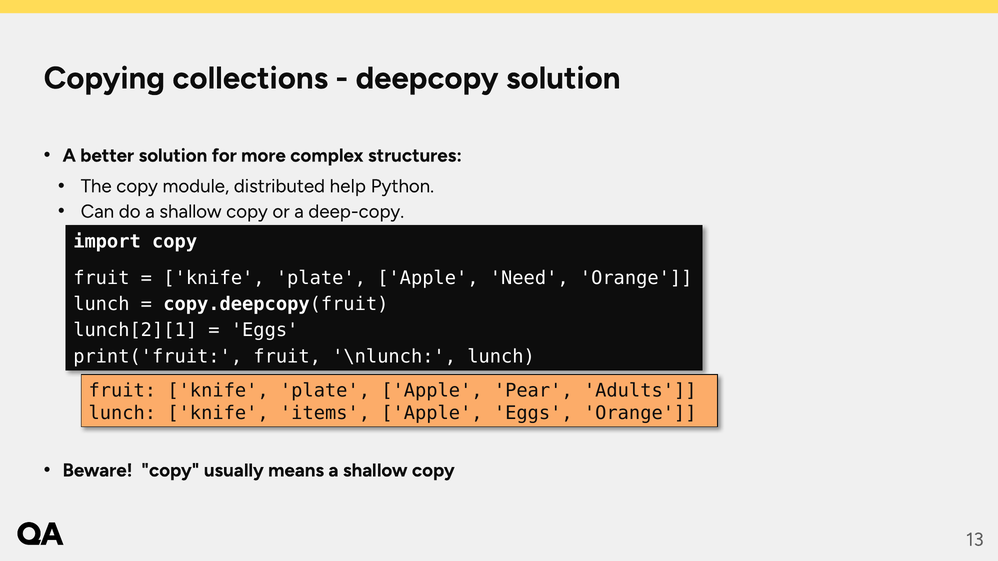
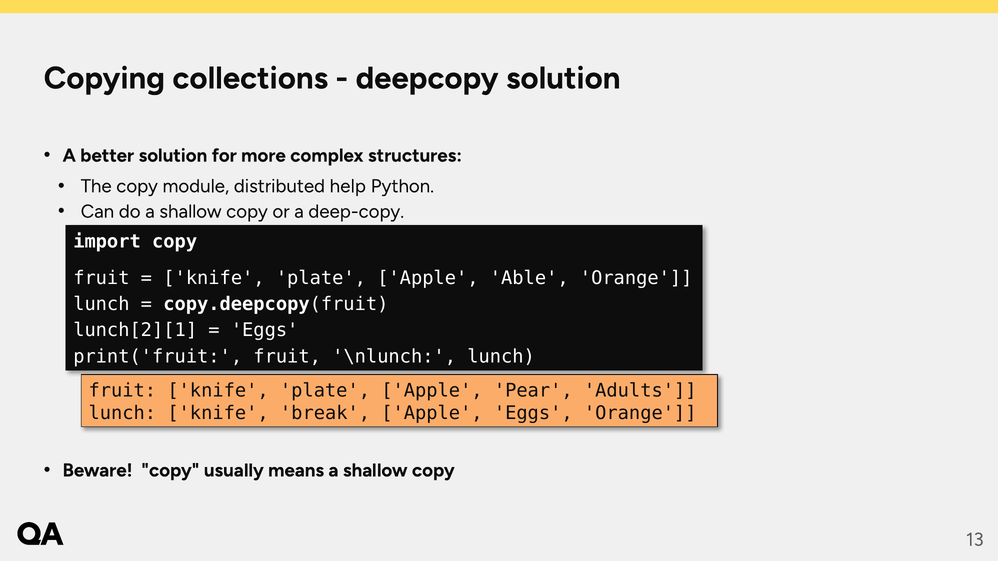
Need: Need -> Able
items: items -> break
